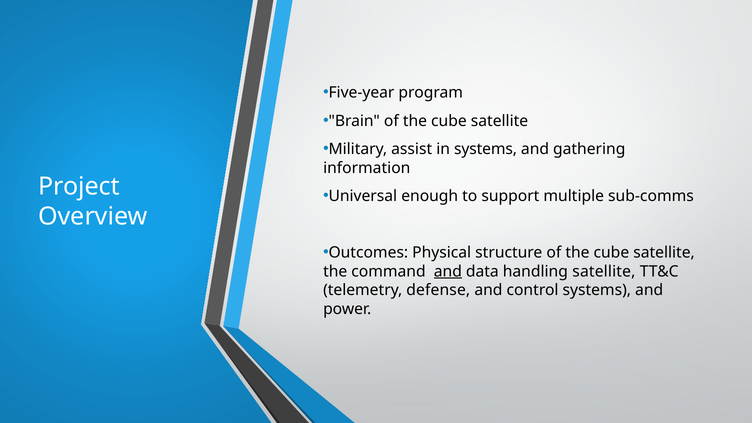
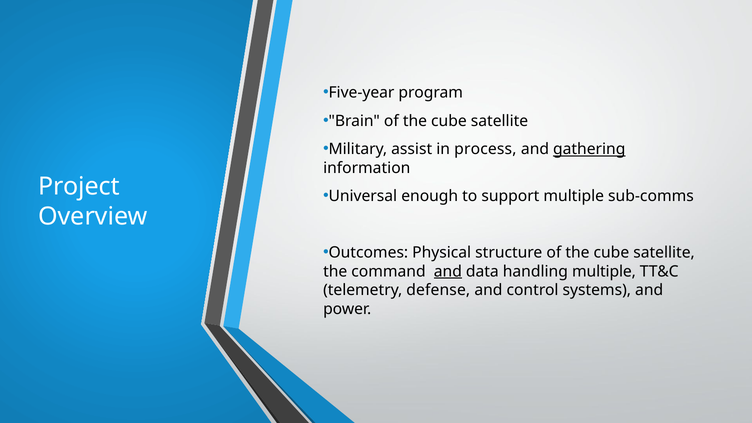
in systems: systems -> process
gathering underline: none -> present
handling satellite: satellite -> multiple
